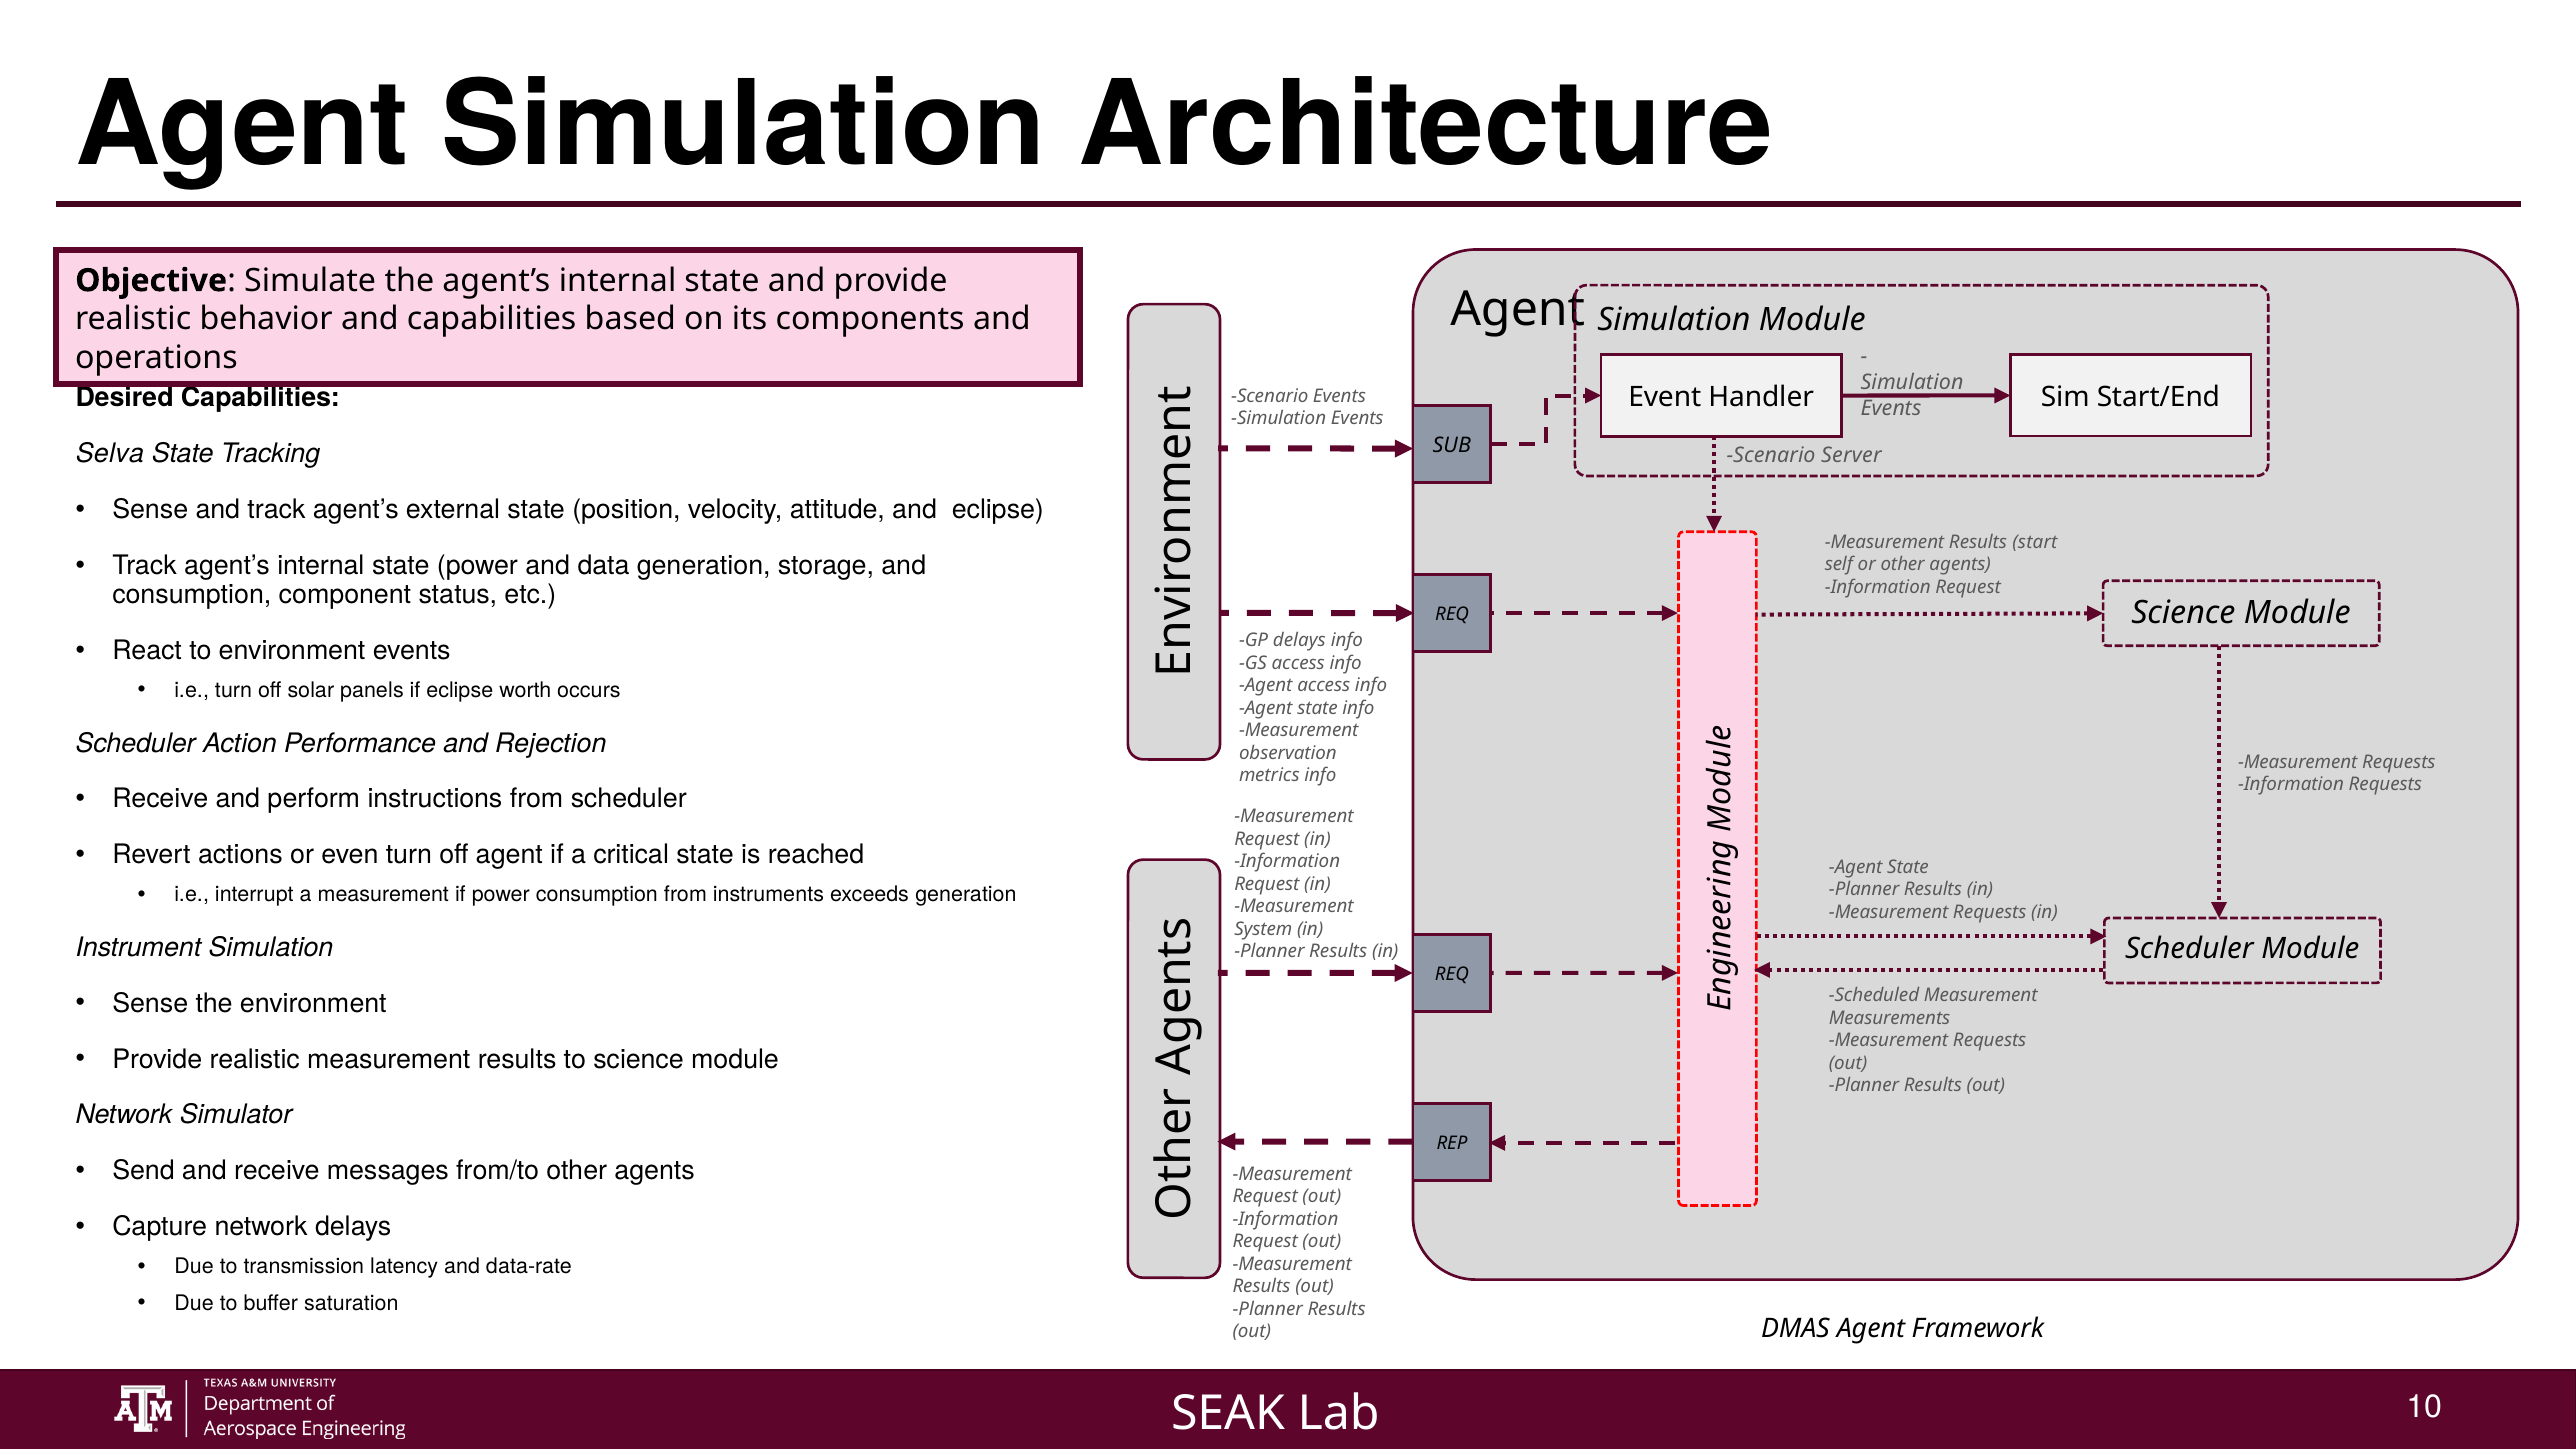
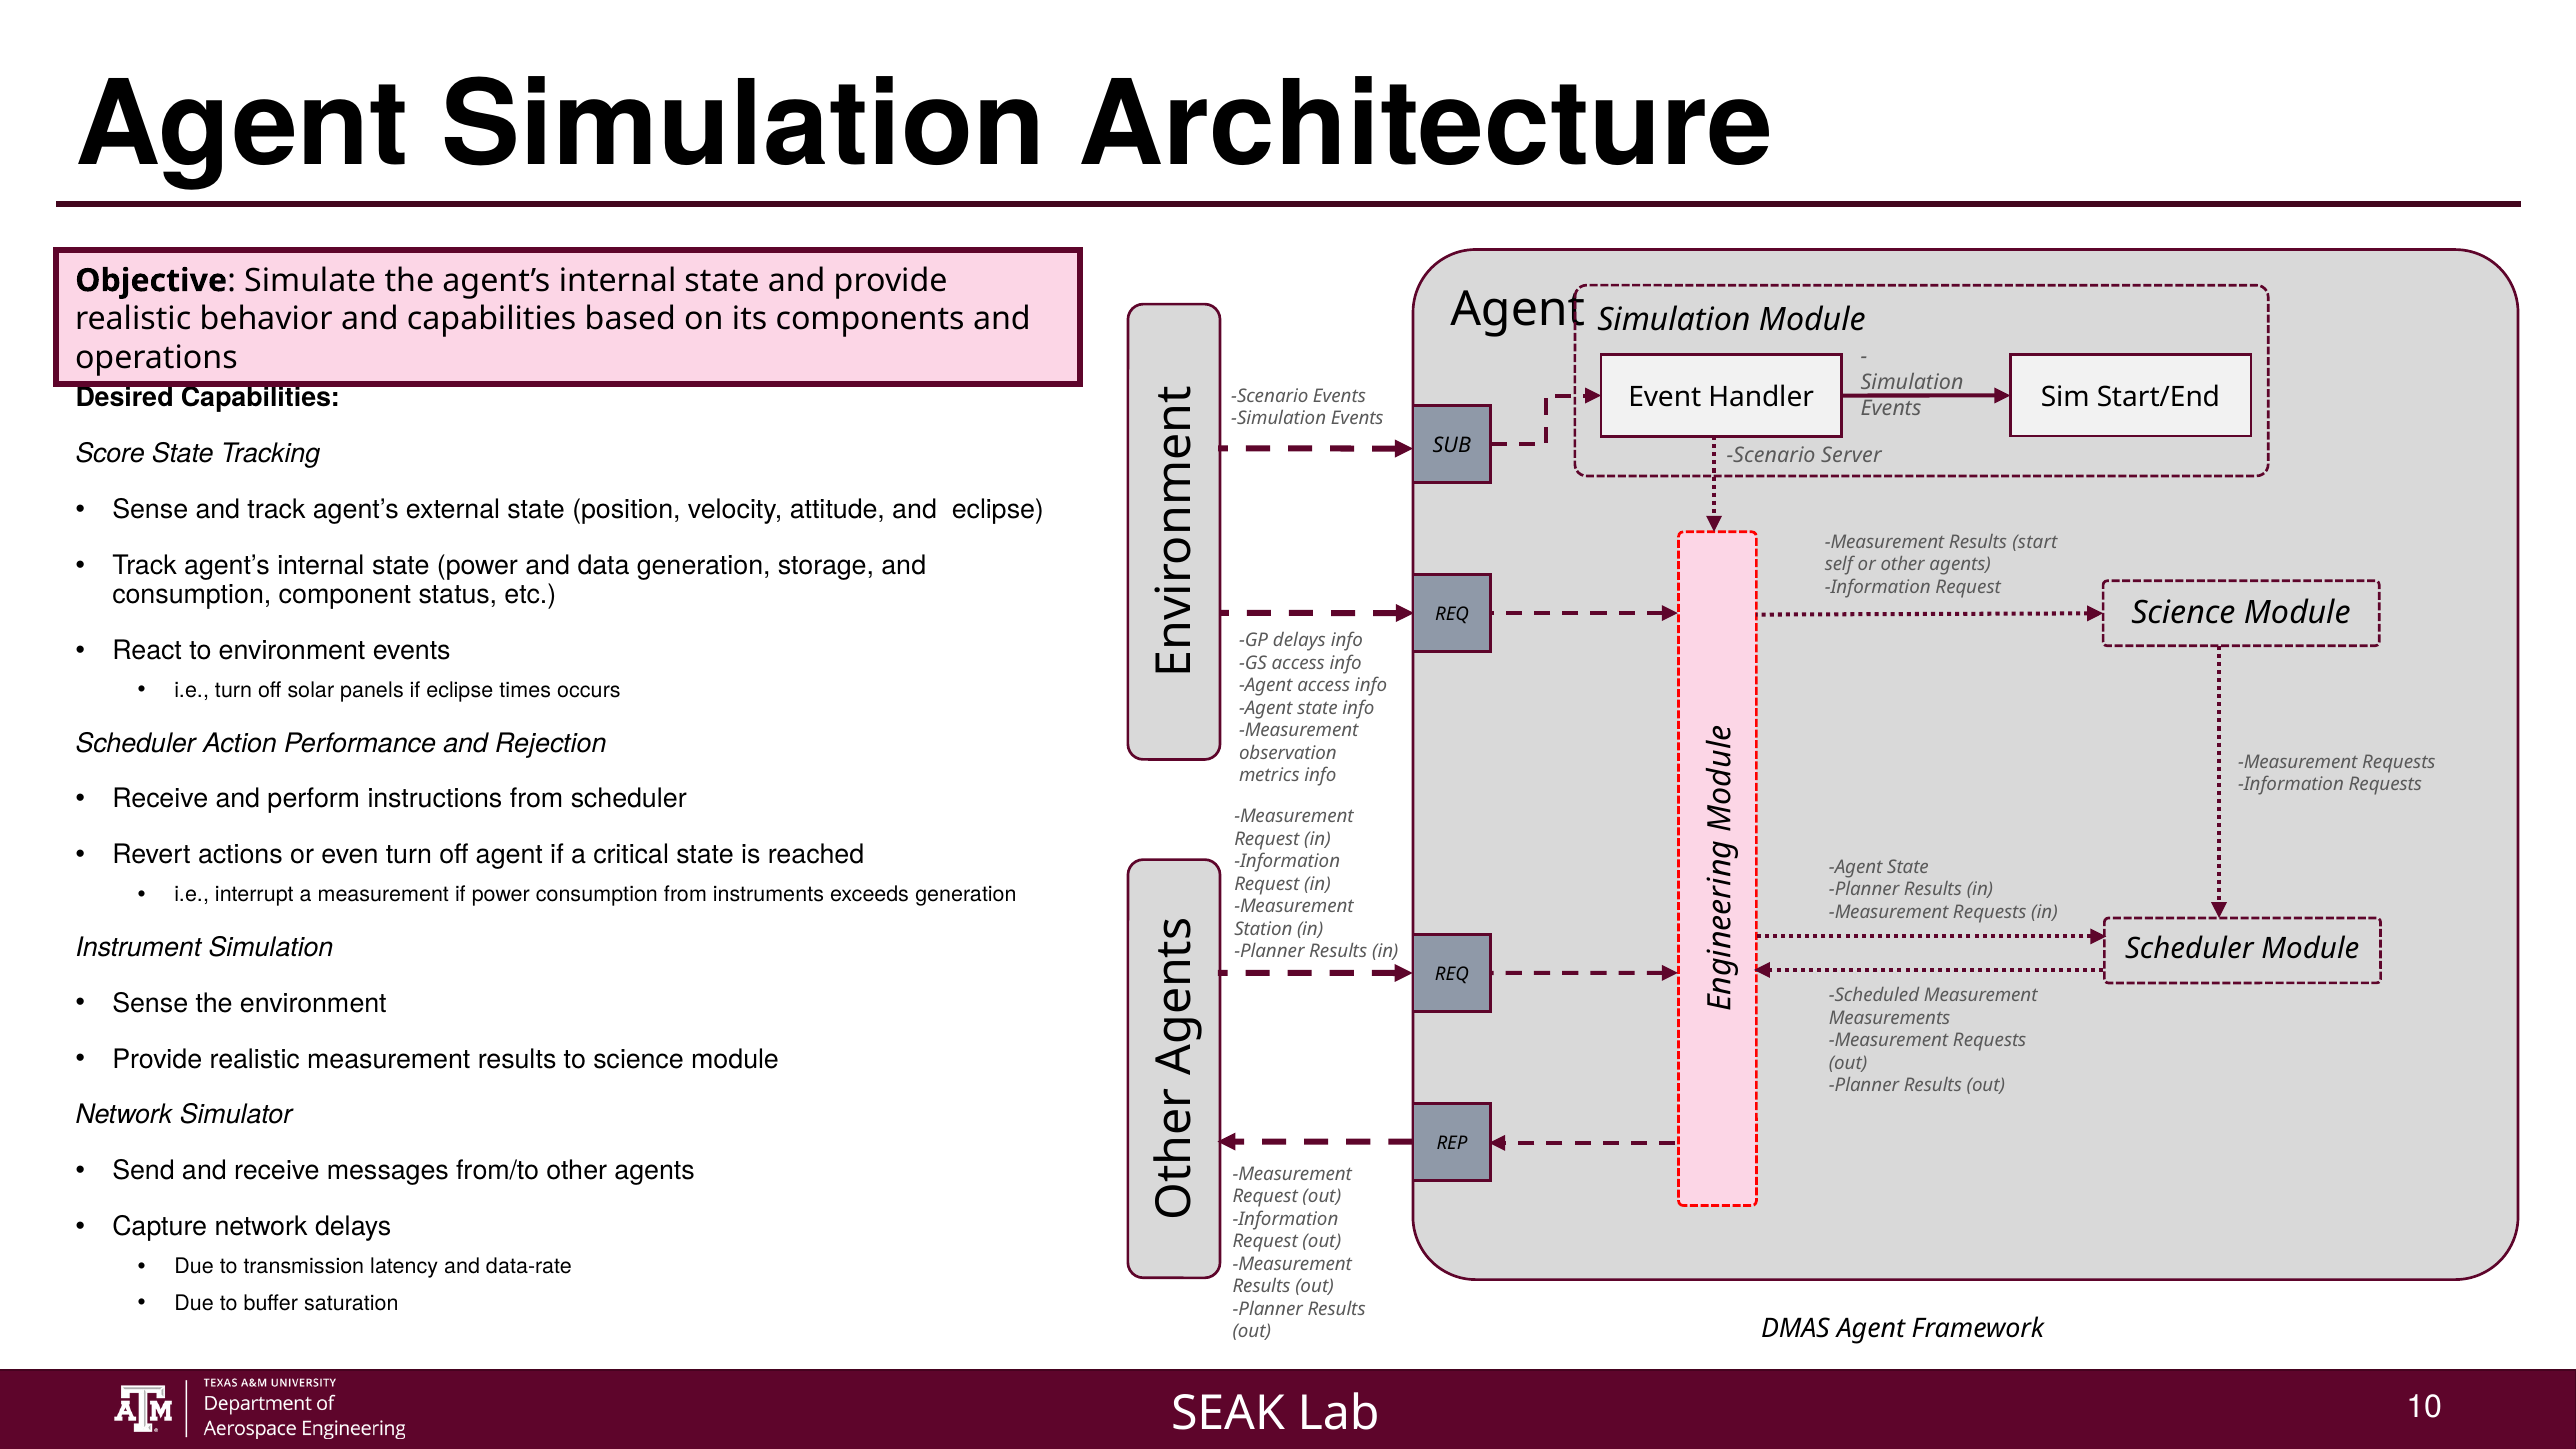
Selva: Selva -> Score
worth: worth -> times
System: System -> Station
